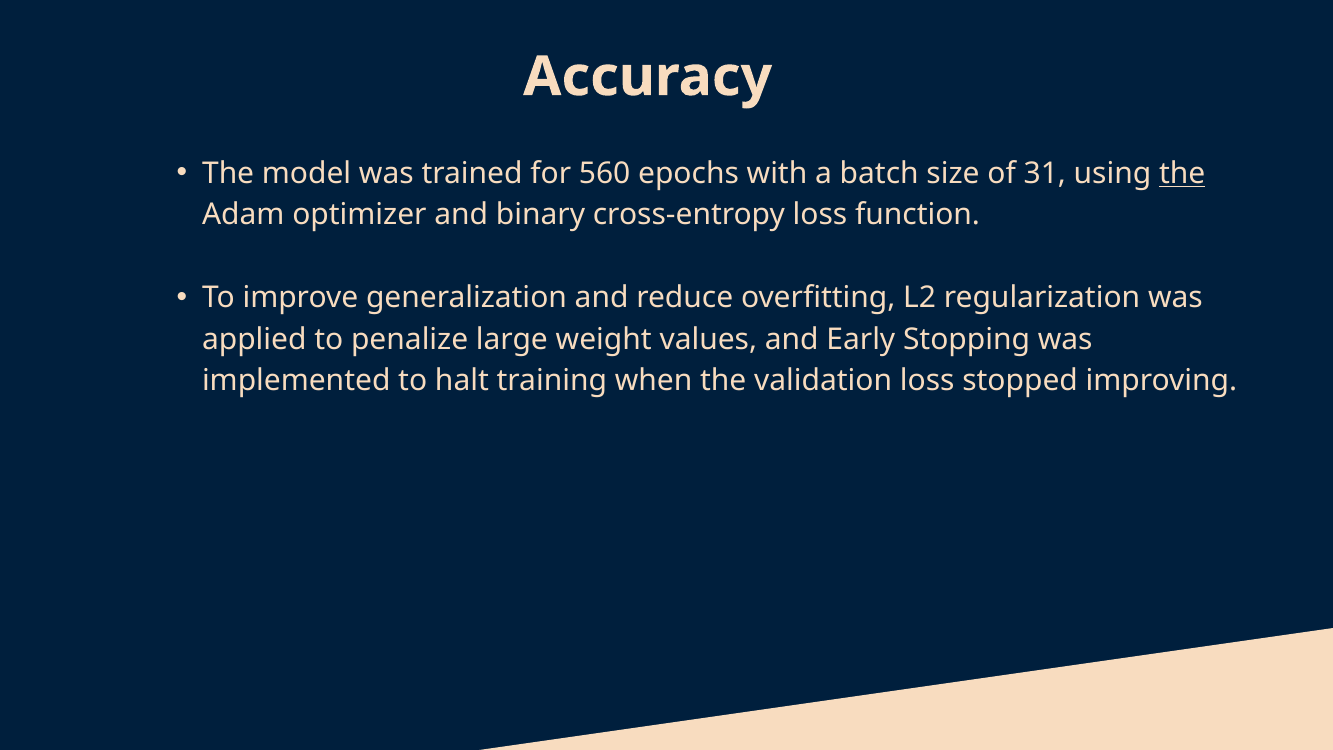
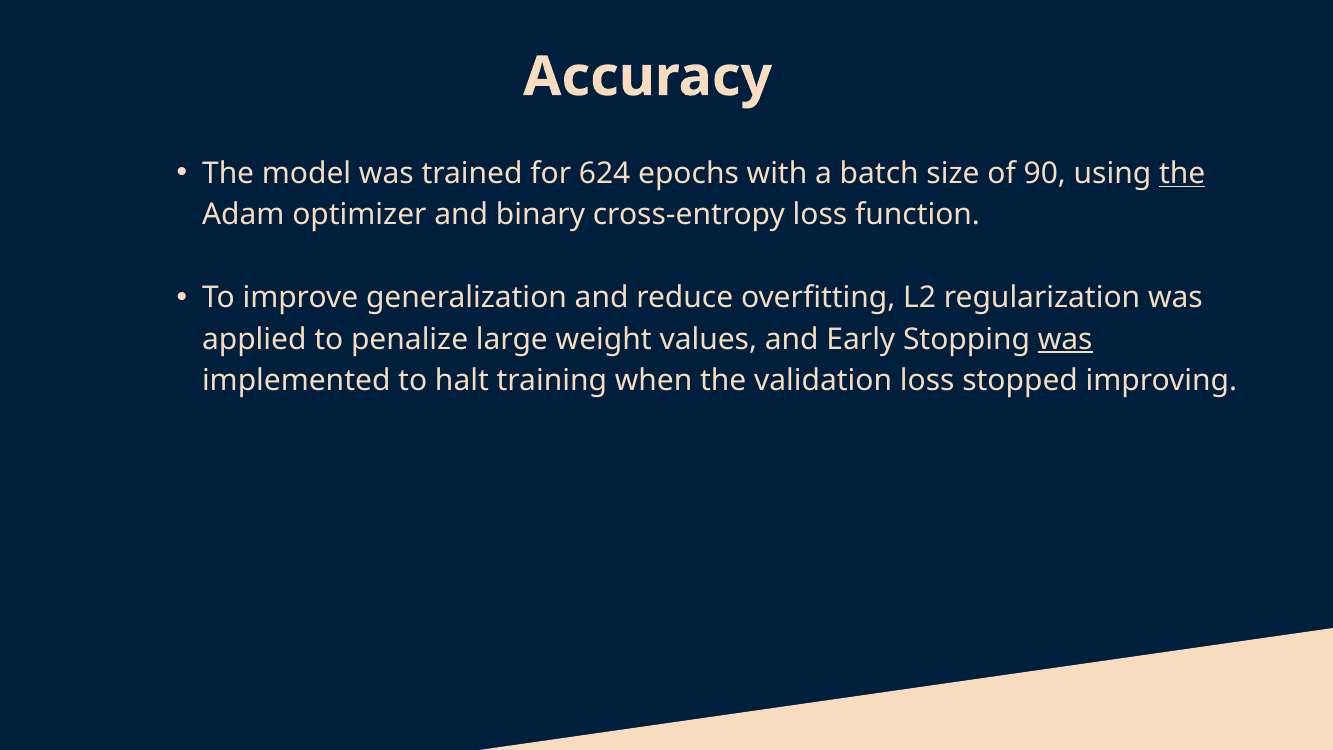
560: 560 -> 624
31: 31 -> 90
was at (1065, 339) underline: none -> present
